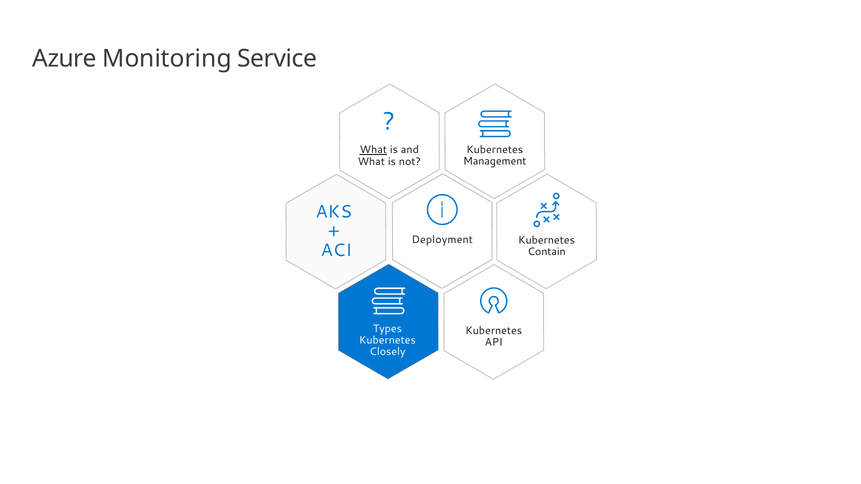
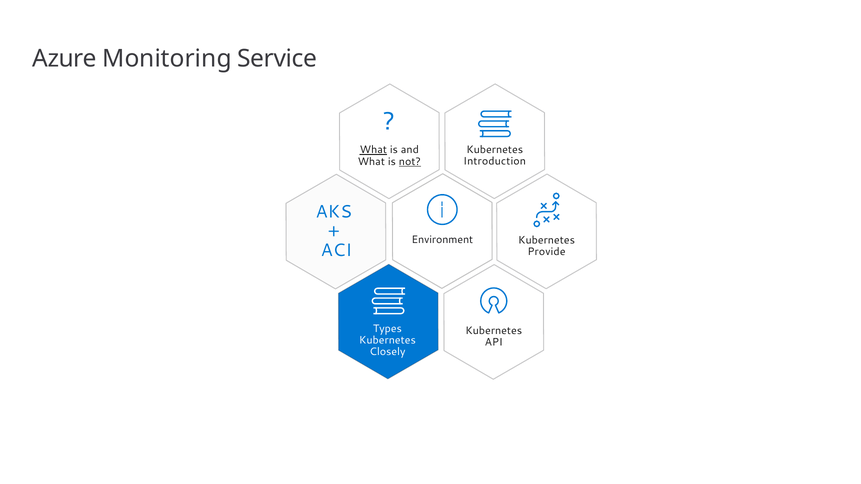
not underline: none -> present
Management: Management -> Introduction
Deployment: Deployment -> Environment
Contain: Contain -> Provide
